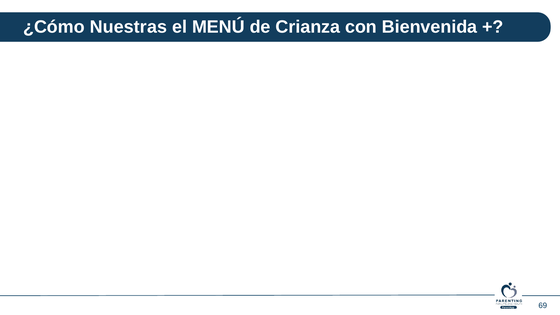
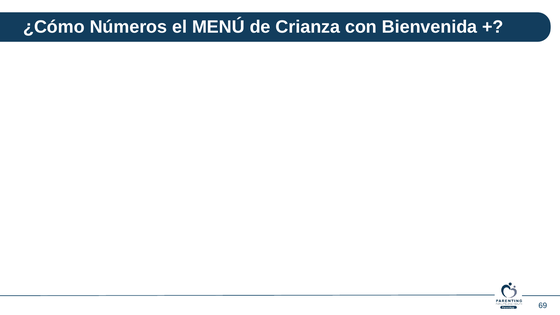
Nuestras: Nuestras -> Números
